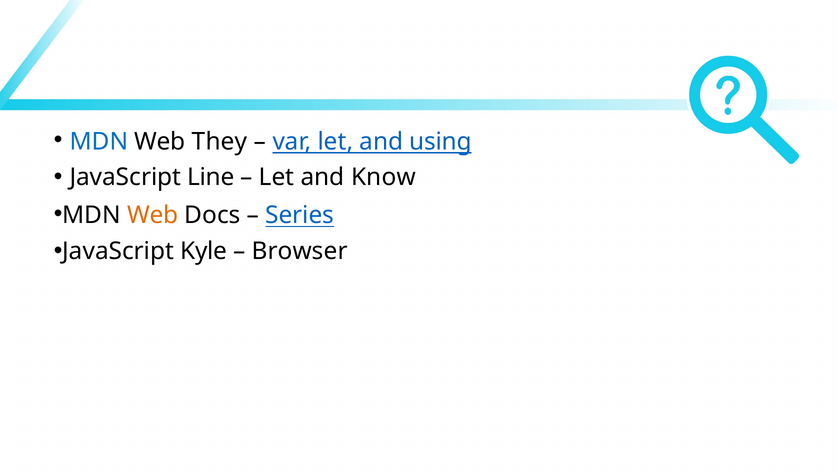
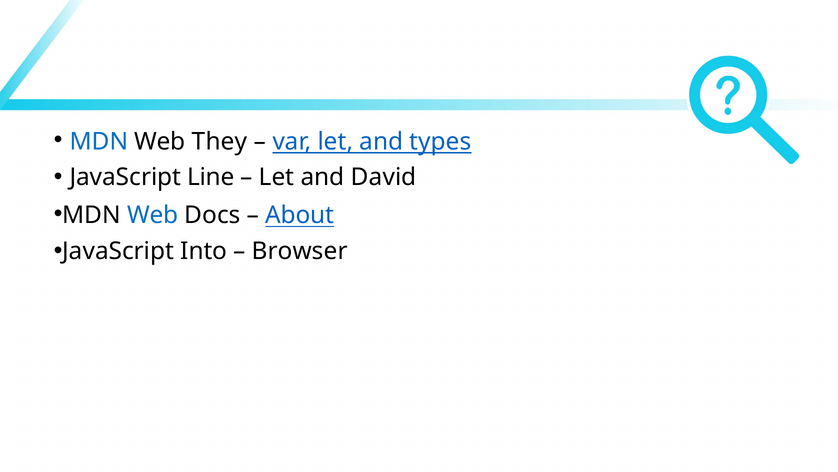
using: using -> types
Know: Know -> David
Web at (153, 215) colour: orange -> blue
Series: Series -> About
Kyle: Kyle -> Into
